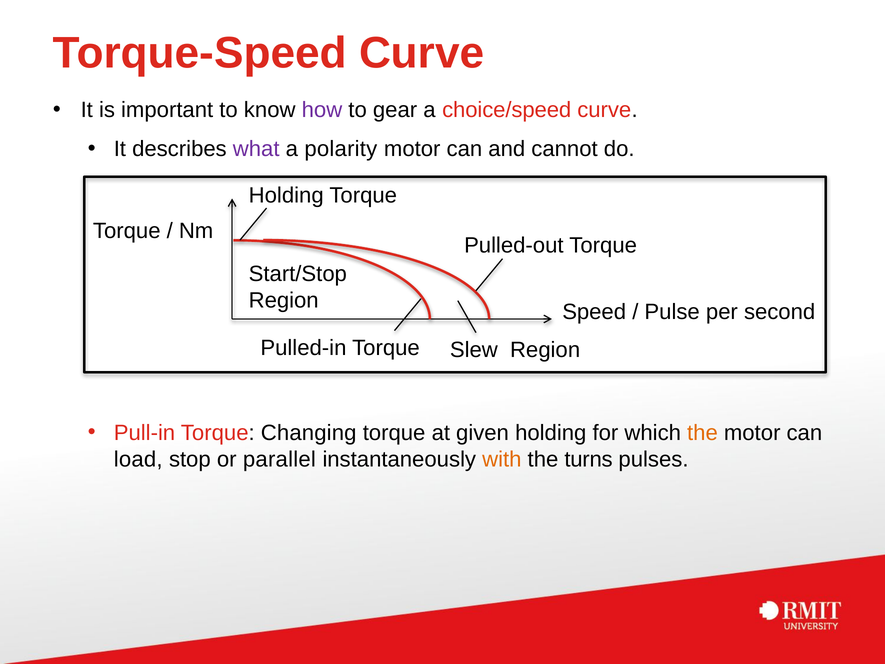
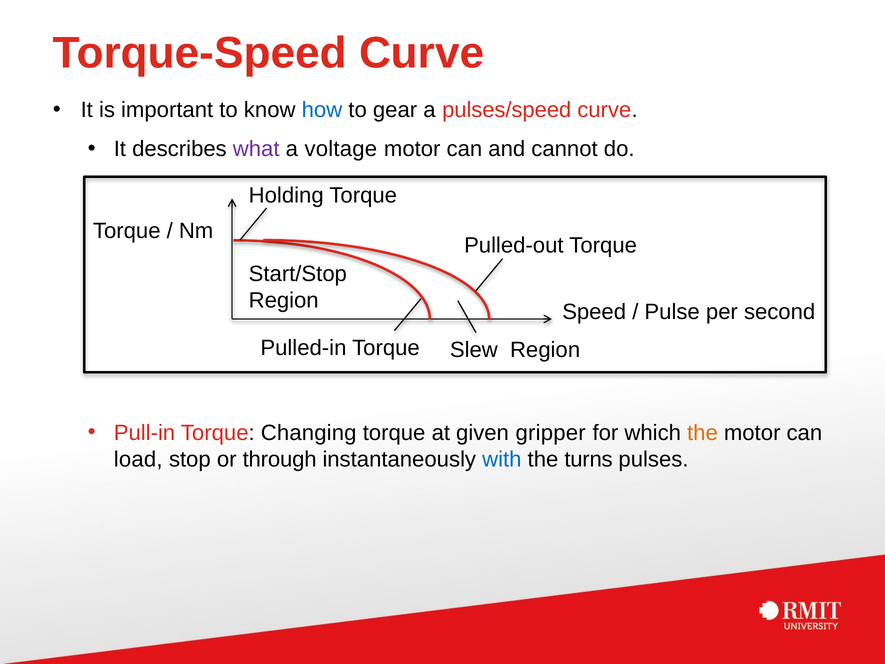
how colour: purple -> blue
choice/speed: choice/speed -> pulses/speed
polarity: polarity -> voltage
given holding: holding -> gripper
parallel: parallel -> through
with colour: orange -> blue
